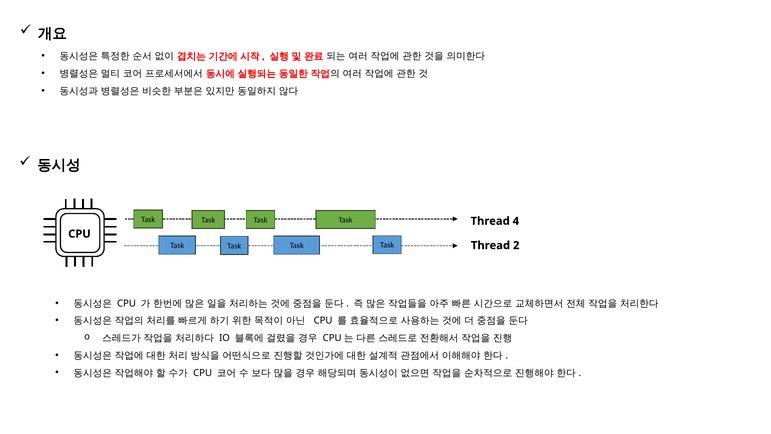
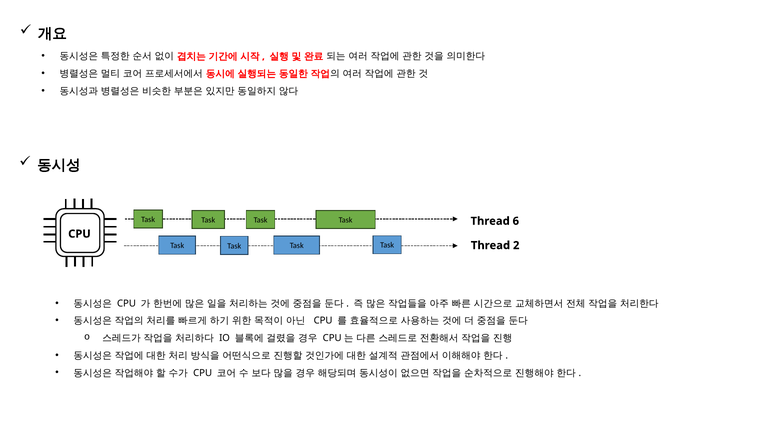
4: 4 -> 6
